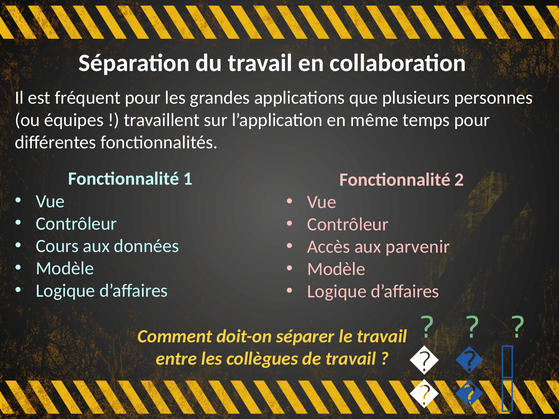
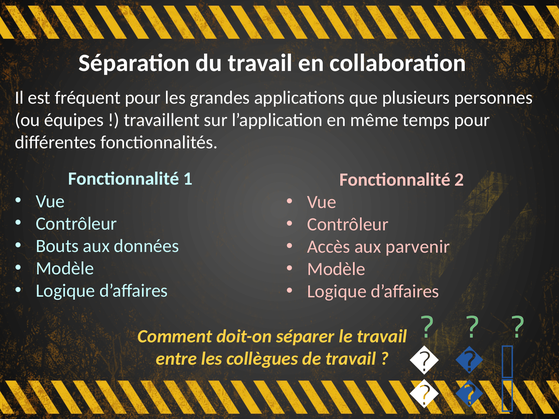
Cours: Cours -> Bouts
